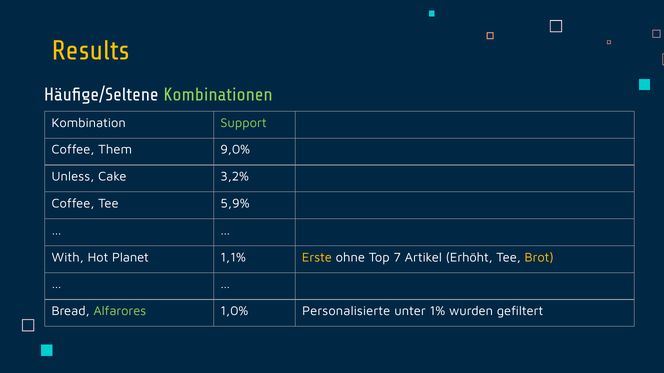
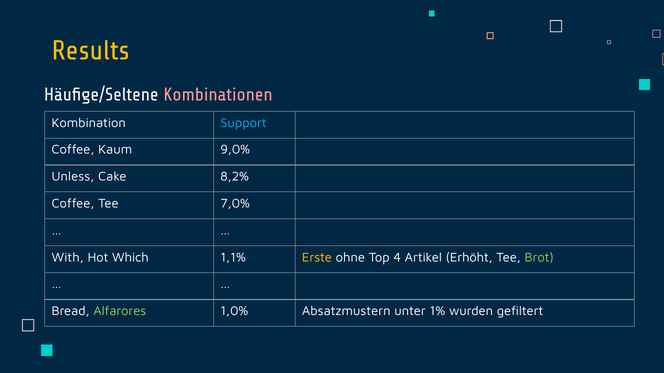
Kombinationen colour: light green -> pink
Support colour: light green -> light blue
Them: Them -> Kaum
3,2%: 3,2% -> 8,2%
5,9%: 5,9% -> 7,0%
Planet: Planet -> Which
7: 7 -> 4
Brot colour: yellow -> light green
Personalisierte: Personalisierte -> Absatzmustern
